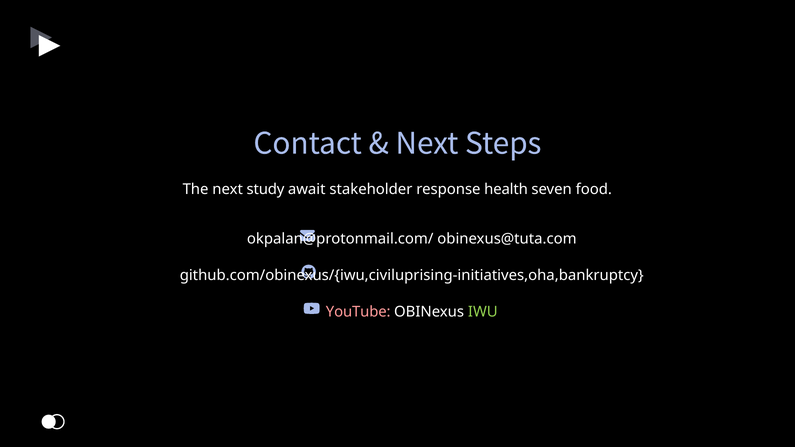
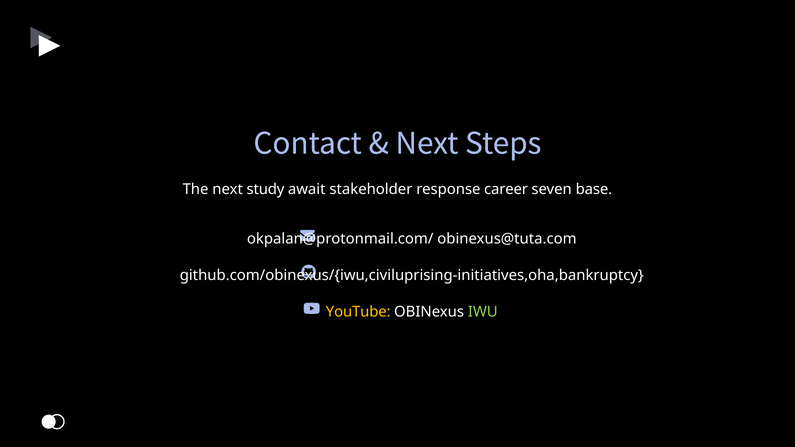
health: health -> career
food: food -> base
YouTube colour: pink -> yellow
